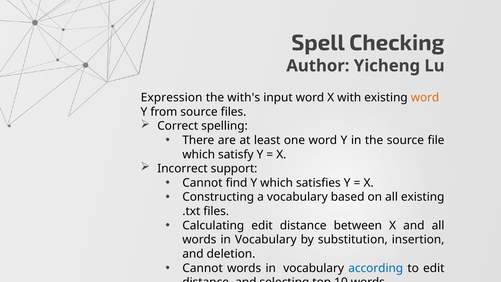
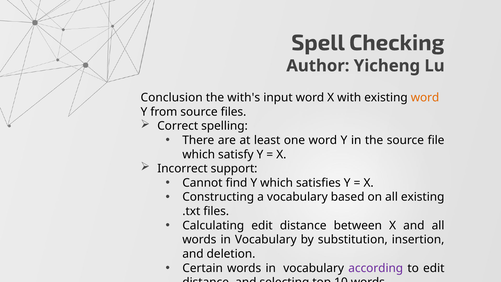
Expression: Expression -> Conclusion
Cannot at (203, 268): Cannot -> Certain
according colour: blue -> purple
